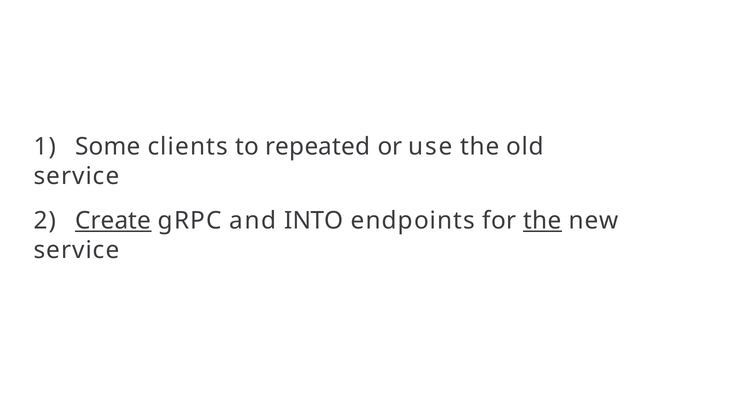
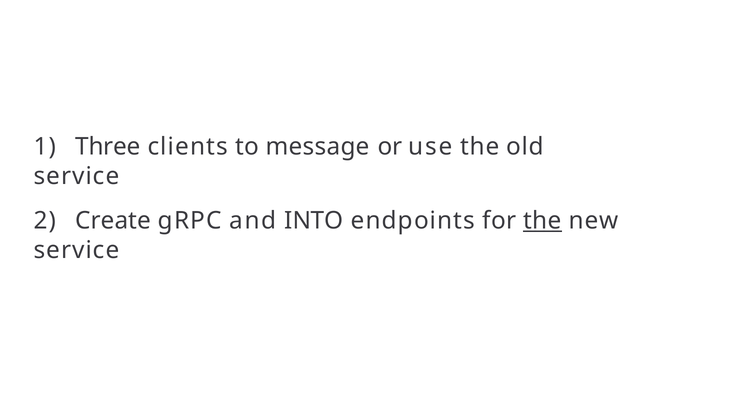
Some: Some -> Three
repeated: repeated -> message
Create underline: present -> none
